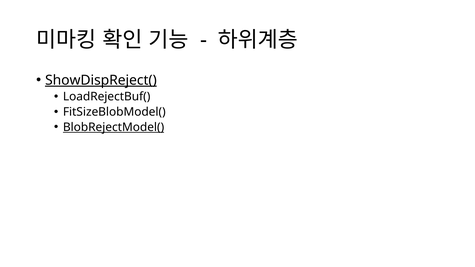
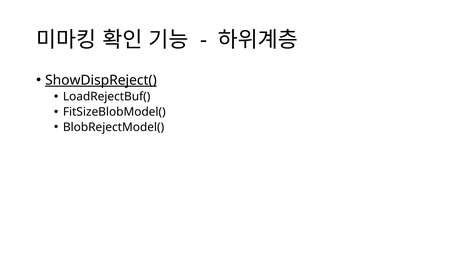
BlobRejectModel( underline: present -> none
